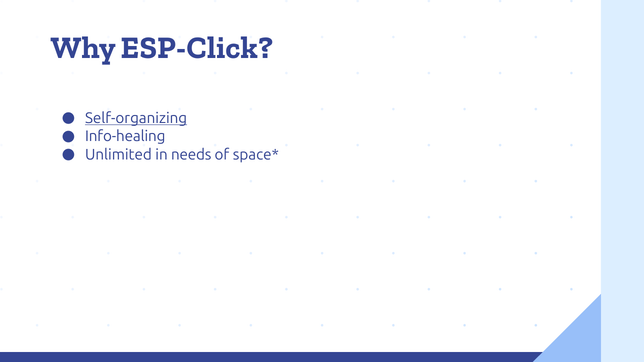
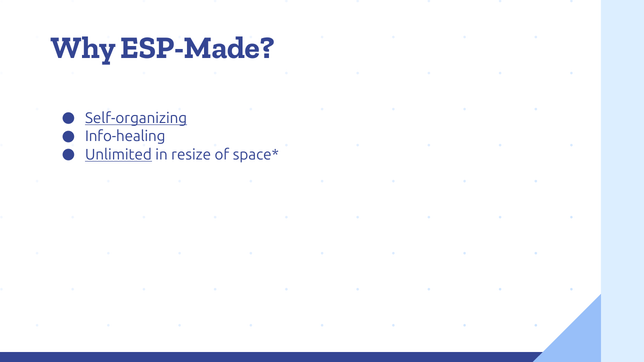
ESP-Click: ESP-Click -> ESP-Made
Unlimited underline: none -> present
needs: needs -> resize
